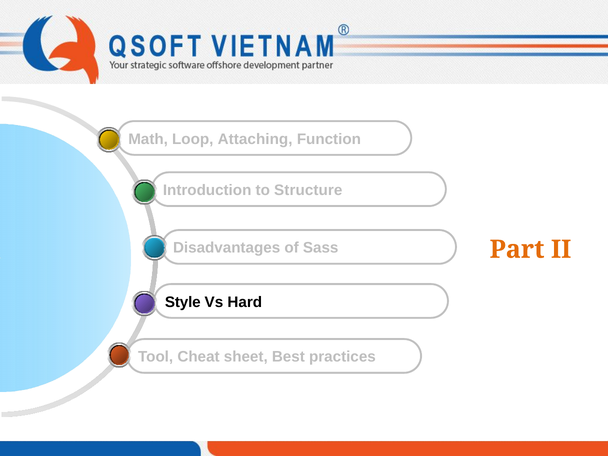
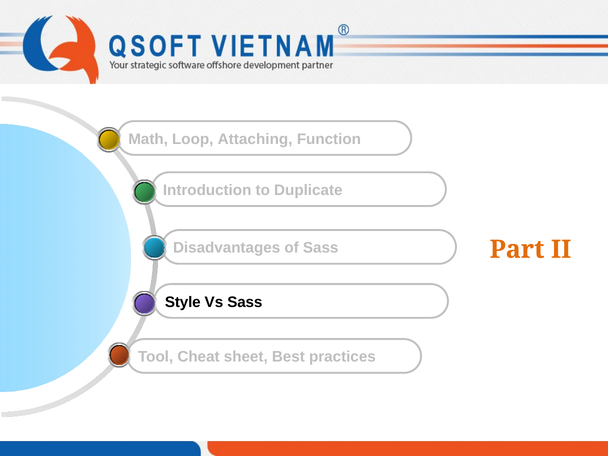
Structure: Structure -> Duplicate
Vs Hard: Hard -> Sass
